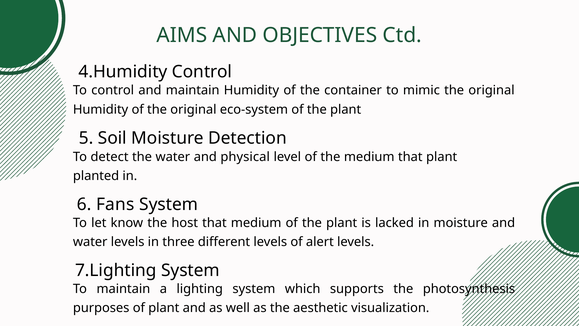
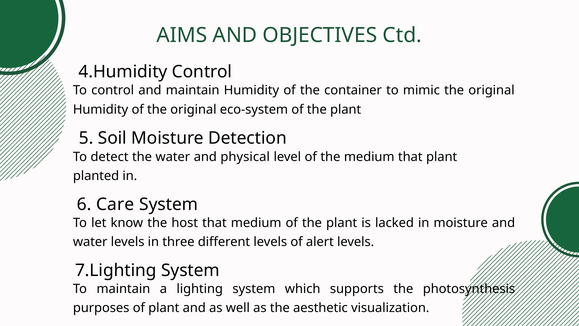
Fans: Fans -> Care
